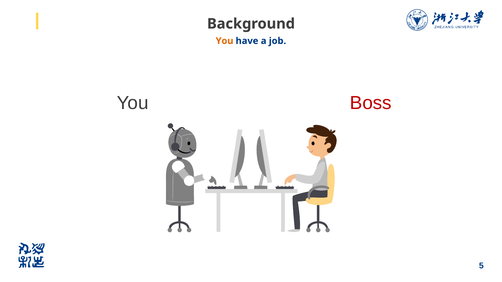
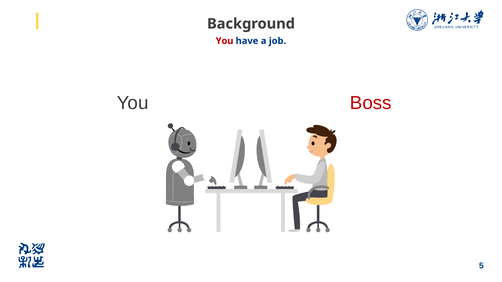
You at (225, 41) colour: orange -> red
